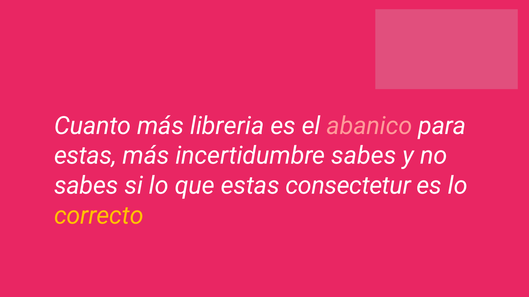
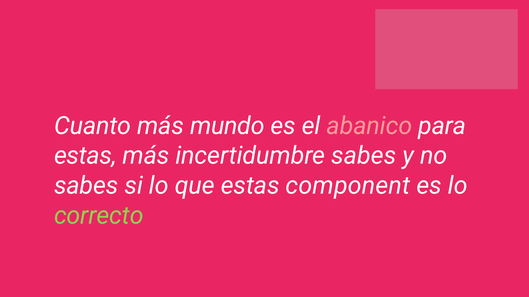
libreria: libreria -> mundo
consectetur: consectetur -> component
correcto colour: yellow -> light green
